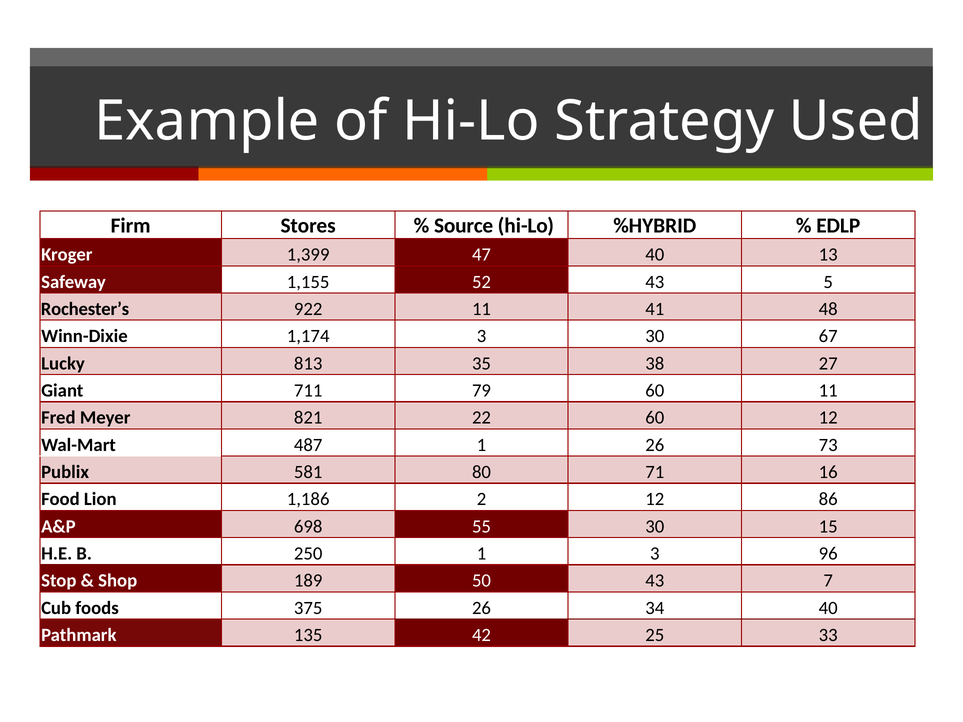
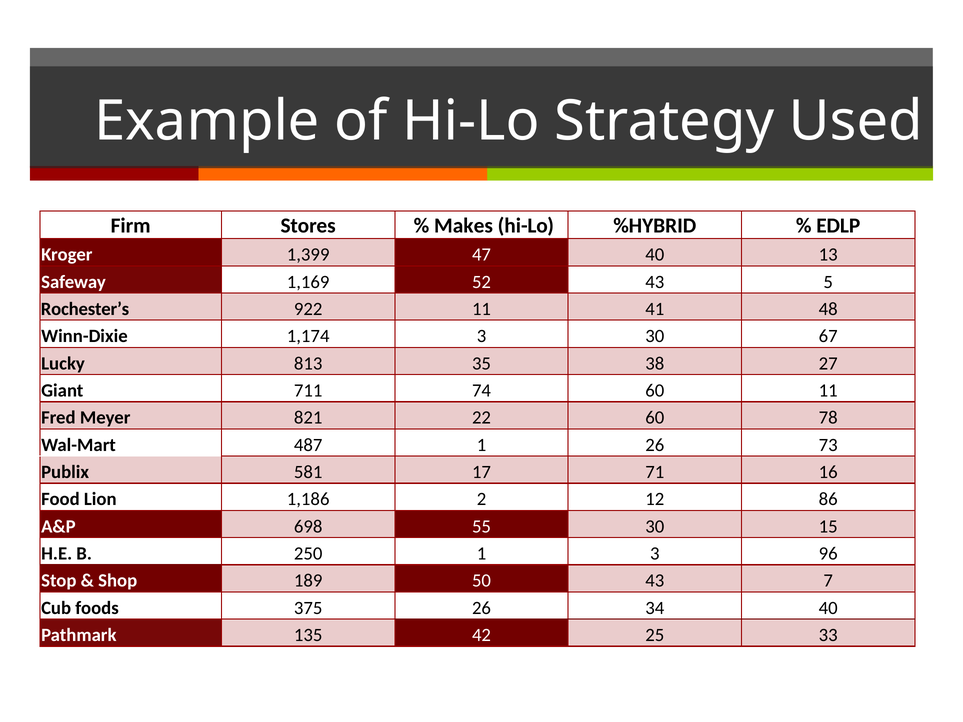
Source: Source -> Makes
1,155: 1,155 -> 1,169
79: 79 -> 74
60 12: 12 -> 78
80: 80 -> 17
